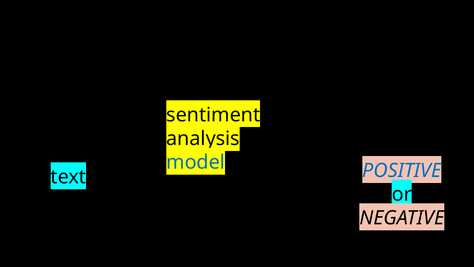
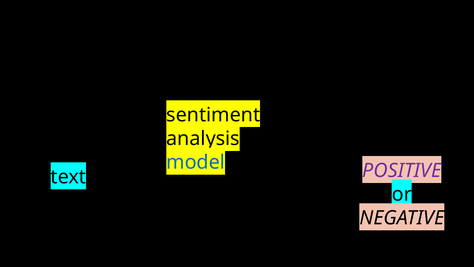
POSITIVE colour: blue -> purple
